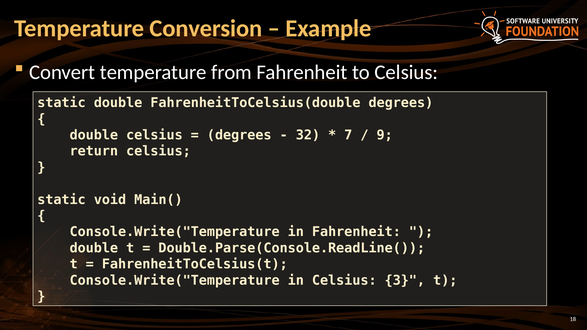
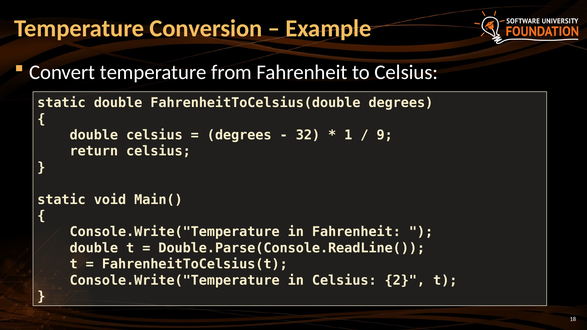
7: 7 -> 1
3: 3 -> 2
